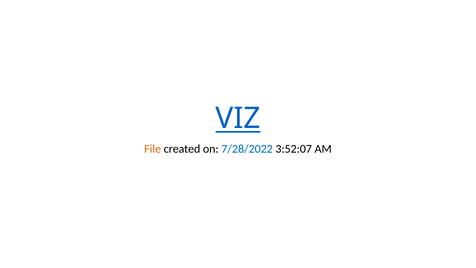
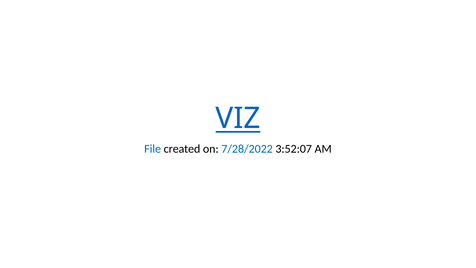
File colour: orange -> blue
